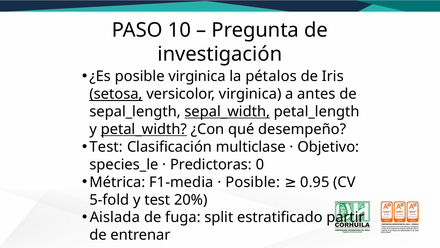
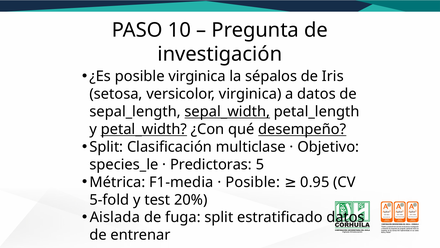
pétalos: pétalos -> sépalos
setosa underline: present -> none
a antes: antes -> datos
desempeño underline: none -> present
Test at (106, 147): Test -> Split
0: 0 -> 5
estratificado partir: partir -> datos
